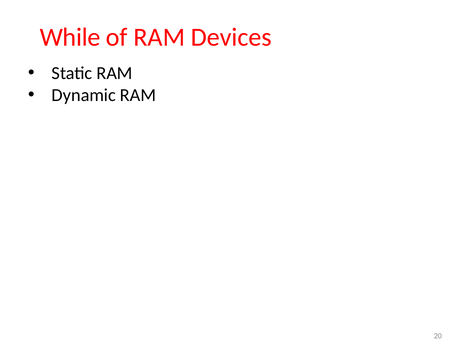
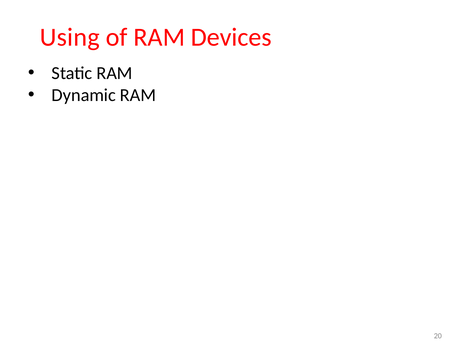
While: While -> Using
